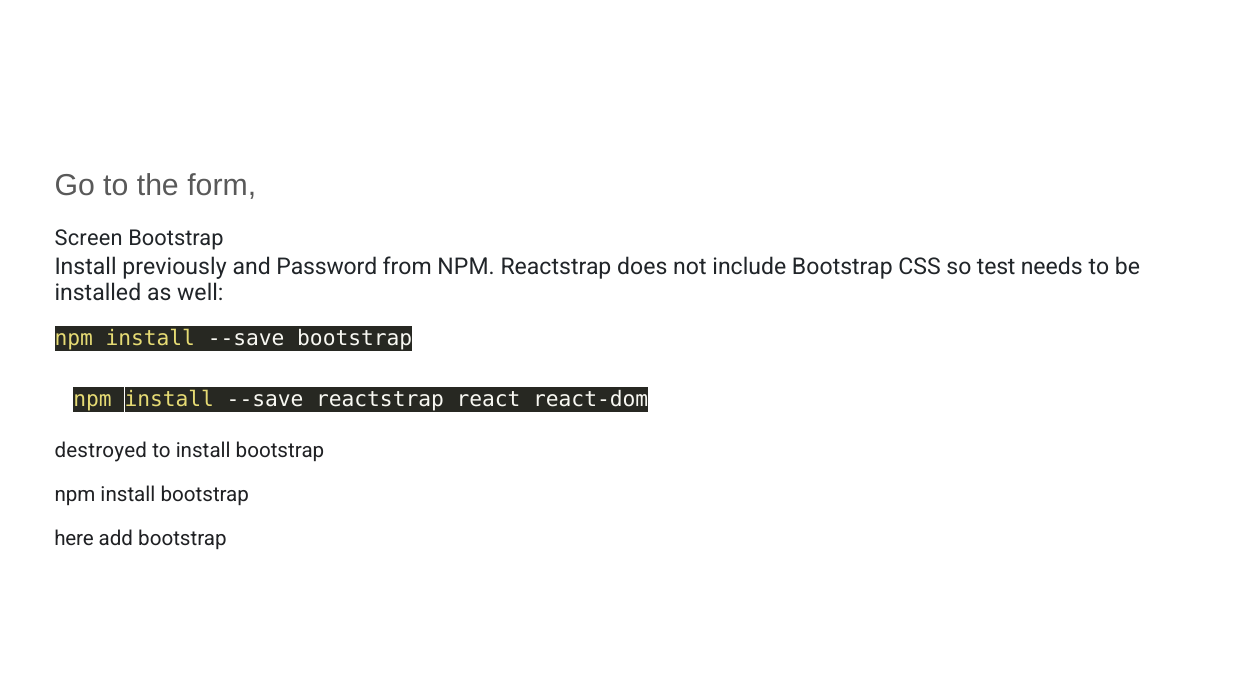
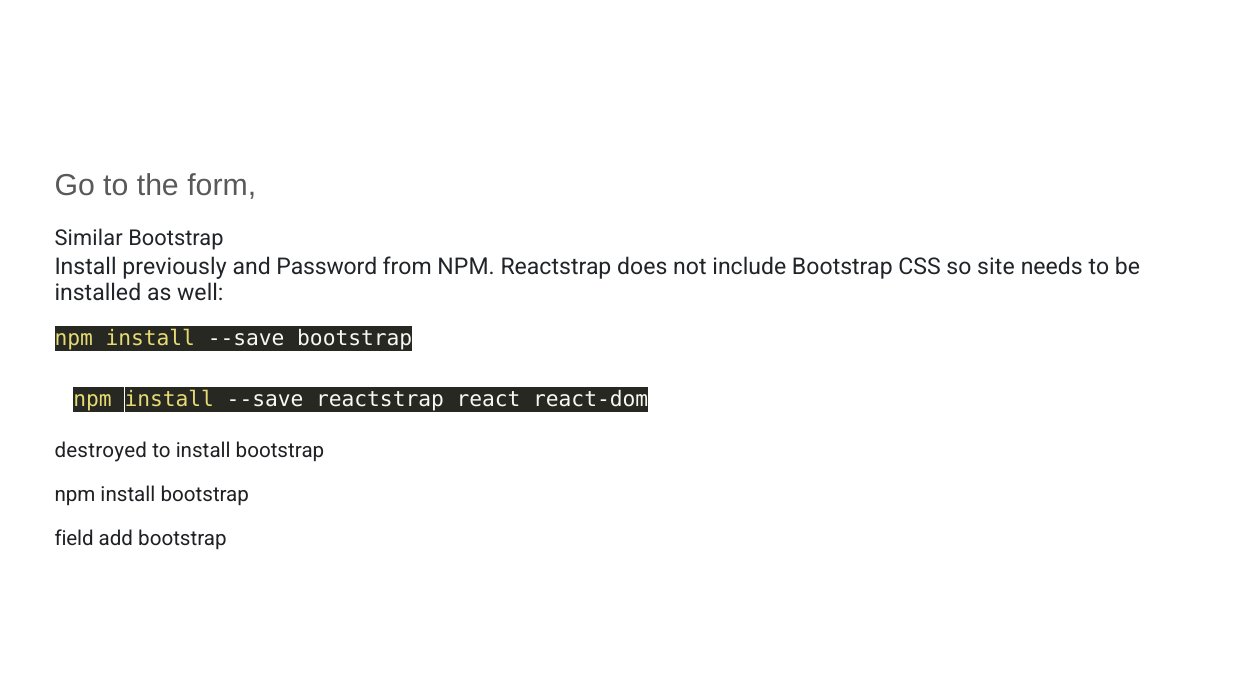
Screen: Screen -> Similar
test: test -> site
here: here -> field
